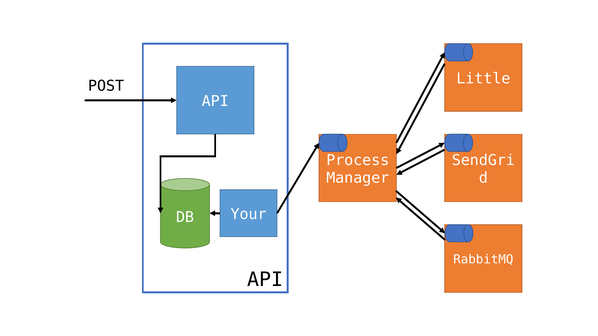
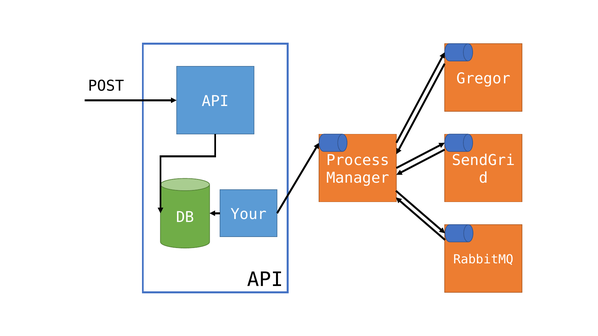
Little: Little -> Gregor
